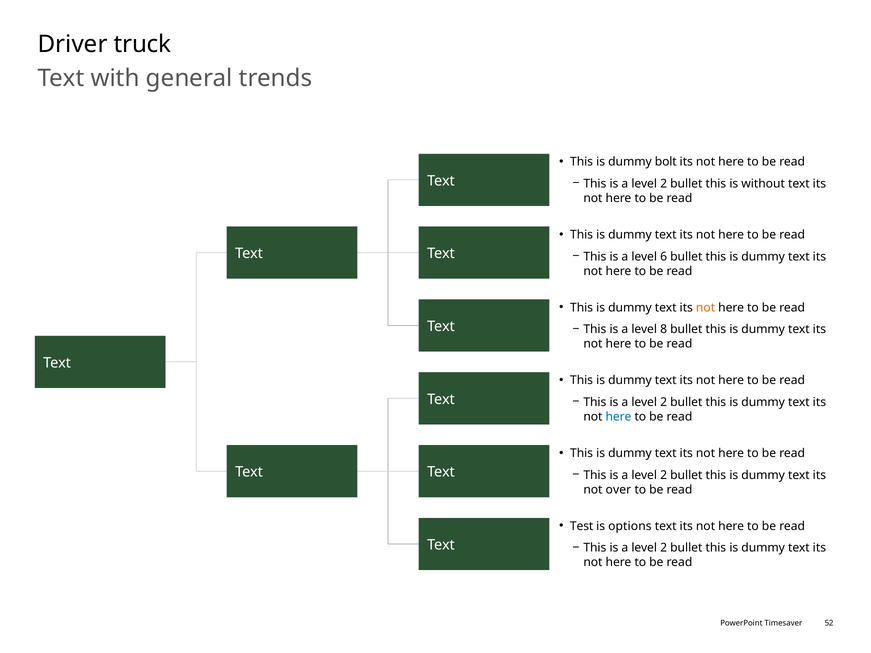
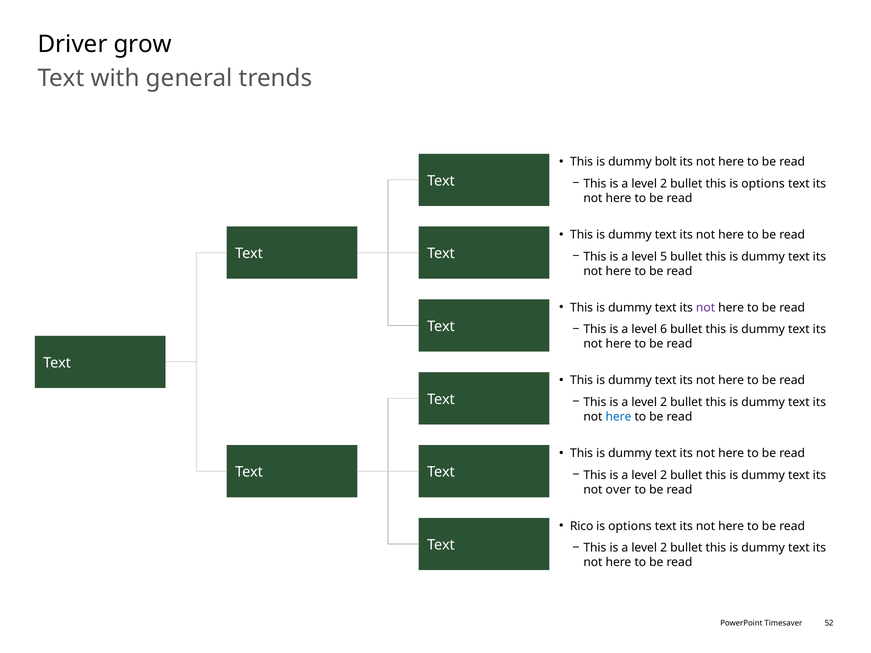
truck: truck -> grow
this is without: without -> options
6: 6 -> 5
not at (706, 308) colour: orange -> purple
8: 8 -> 6
Test: Test -> Rico
